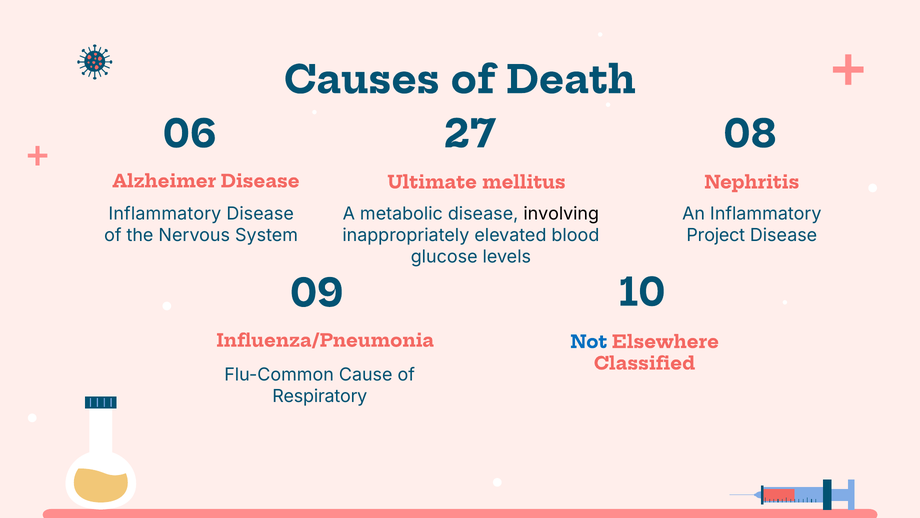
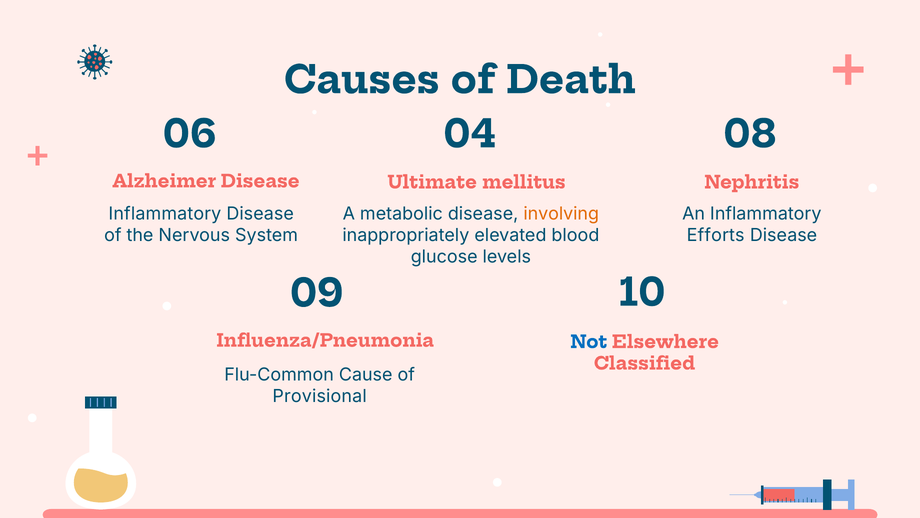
27: 27 -> 04
involving colour: black -> orange
Project: Project -> Efforts
Respiratory: Respiratory -> Provisional
